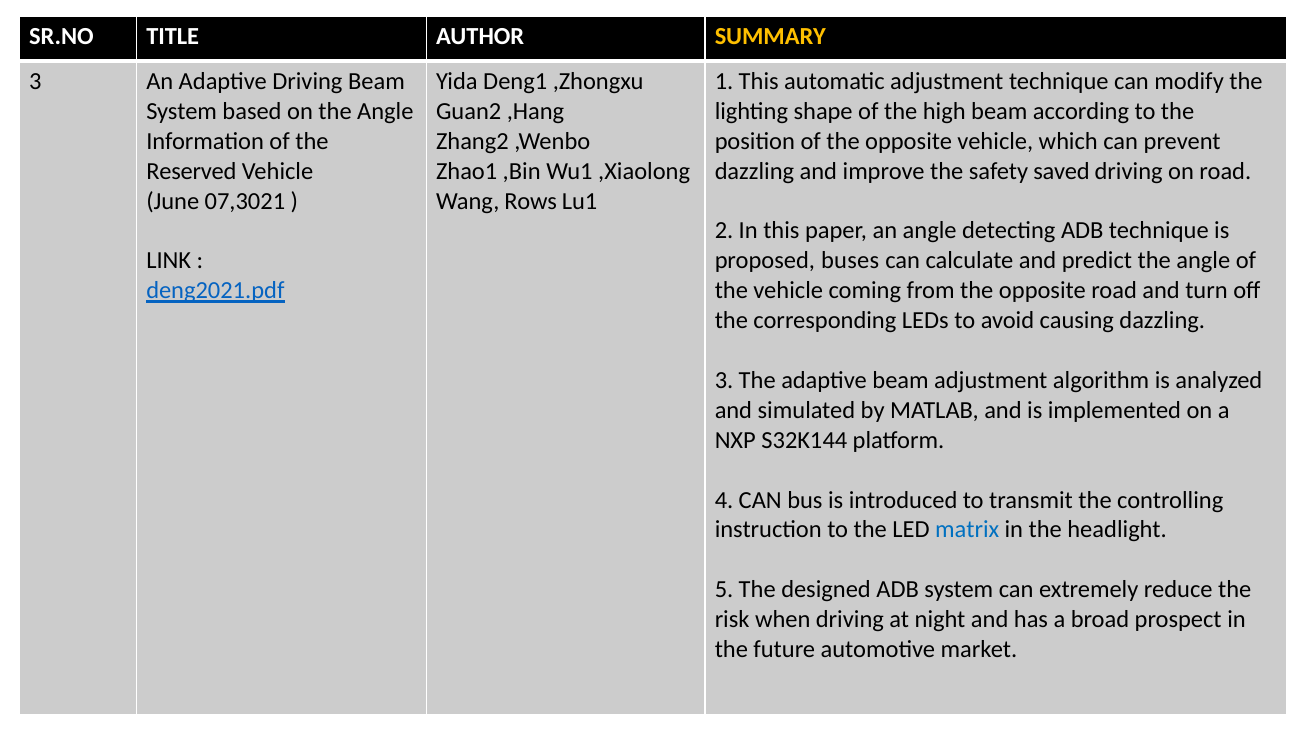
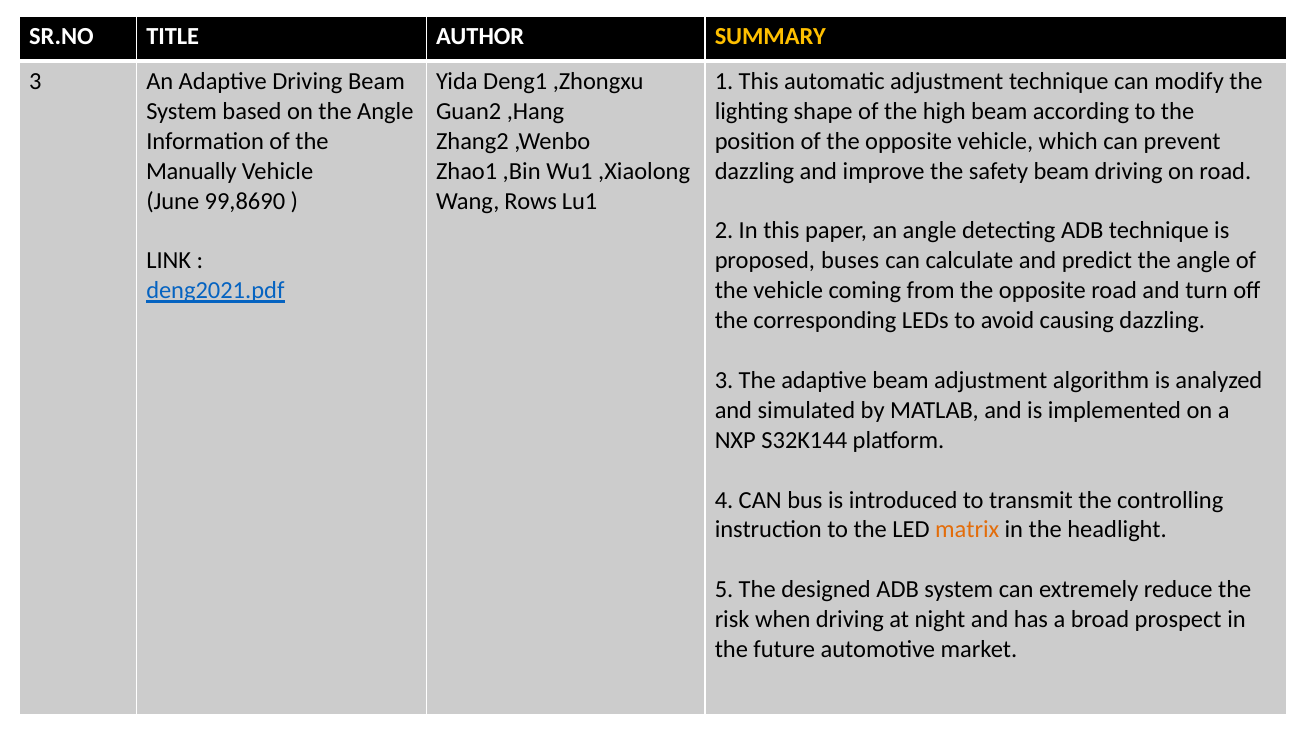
Reserved: Reserved -> Manually
safety saved: saved -> beam
07,3021: 07,3021 -> 99,8690
matrix colour: blue -> orange
